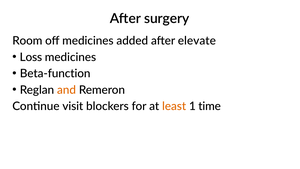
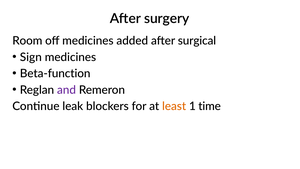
elevate: elevate -> surgical
Loss: Loss -> Sign
and colour: orange -> purple
visit: visit -> leak
